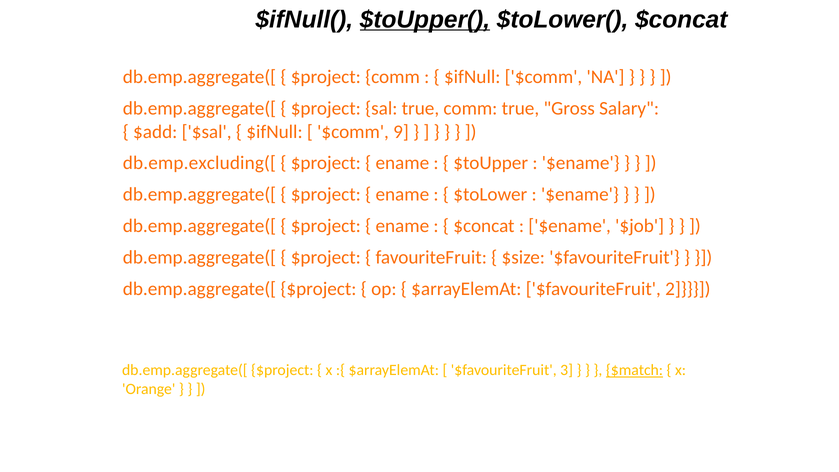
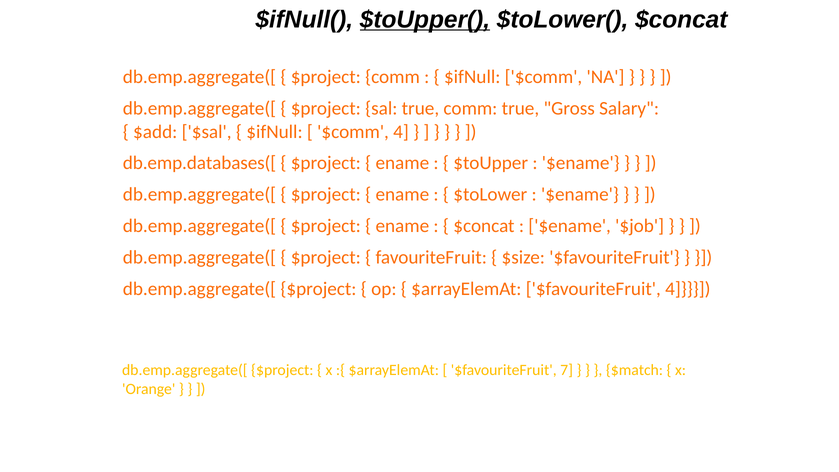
$comm 9: 9 -> 4
db.emp.excluding([: db.emp.excluding([ -> db.emp.databases([
$favouriteFruit 2: 2 -> 4
3: 3 -> 7
$match underline: present -> none
